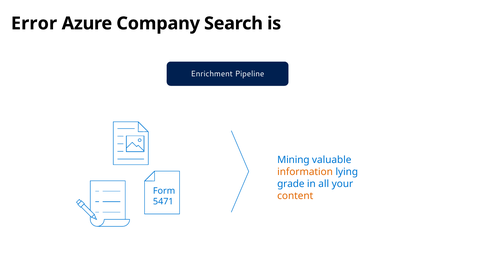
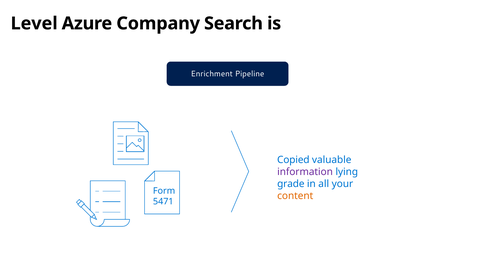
Error: Error -> Level
Mining: Mining -> Copied
information colour: orange -> purple
